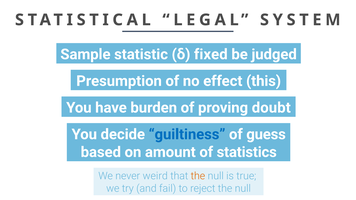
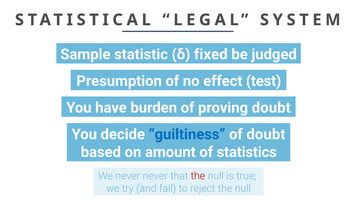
this: this -> test
of guess: guess -> doubt
never weird: weird -> never
the at (198, 176) colour: orange -> red
